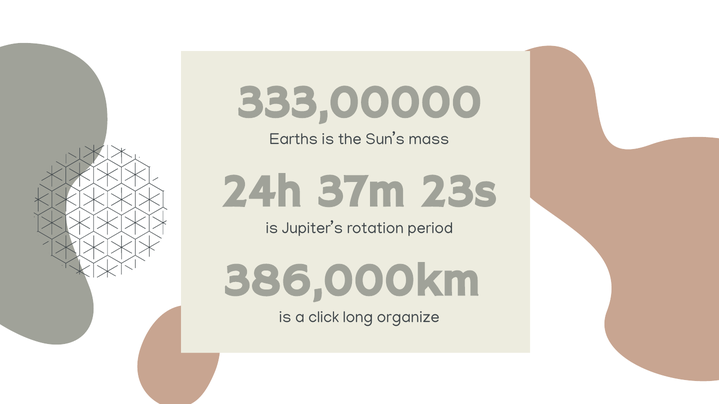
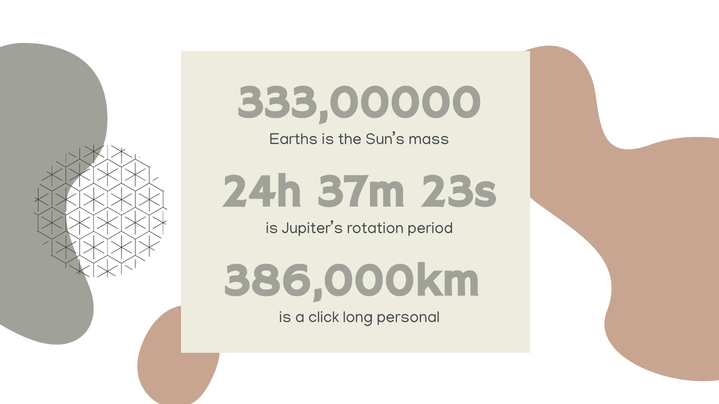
organize: organize -> personal
